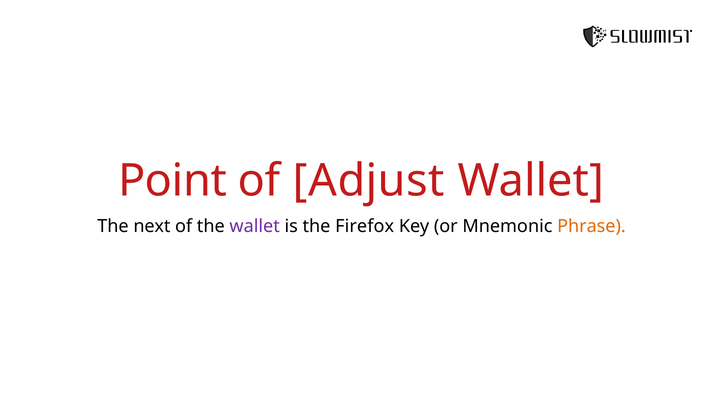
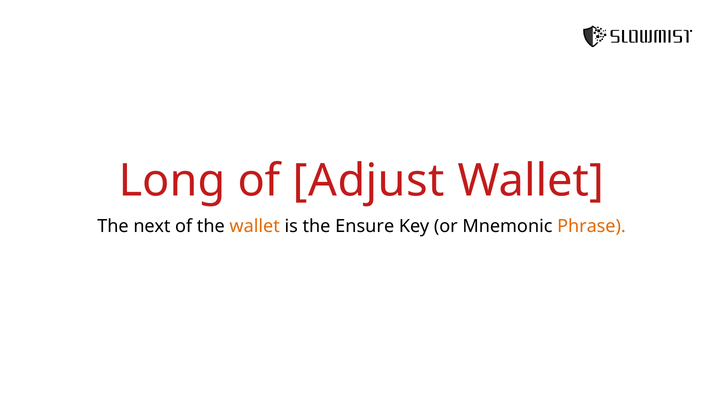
Point: Point -> Long
wallet at (255, 226) colour: purple -> orange
Firefox: Firefox -> Ensure
